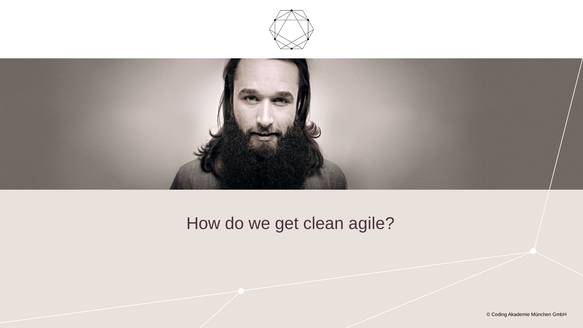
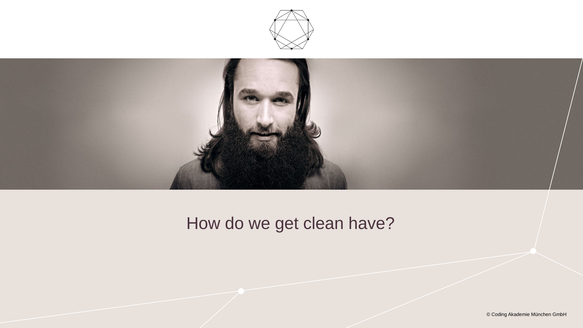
agile: agile -> have
